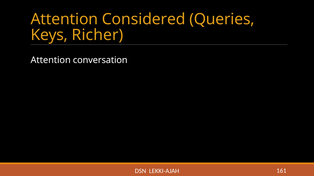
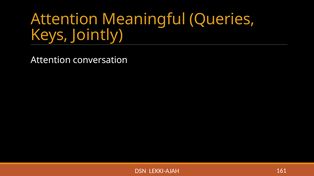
Considered: Considered -> Meaningful
Richer: Richer -> Jointly
